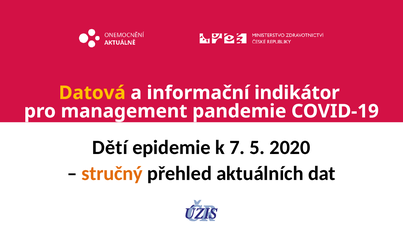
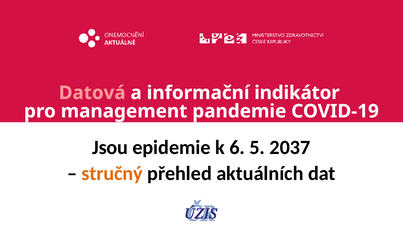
Datová colour: yellow -> pink
Dětí: Dětí -> Jsou
7: 7 -> 6
2020: 2020 -> 2037
